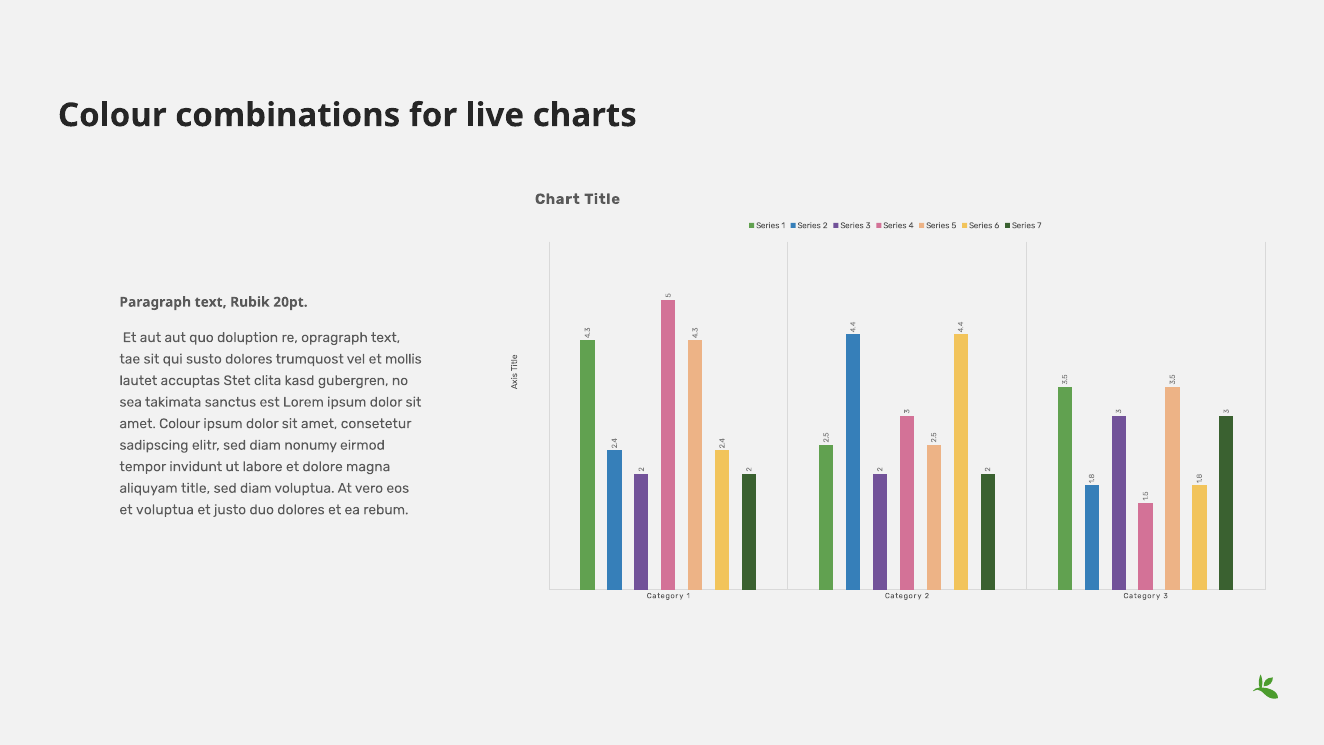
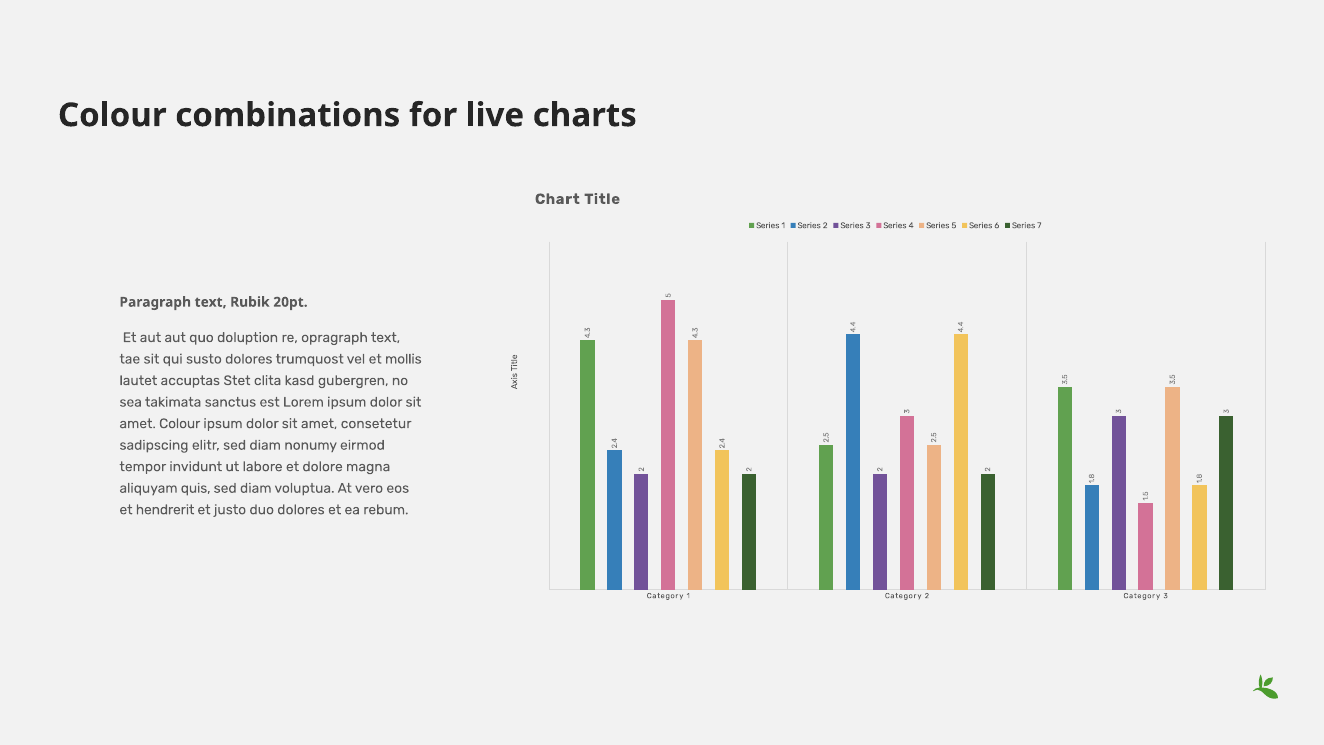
aliquyam title: title -> quis
et voluptua: voluptua -> hendrerit
